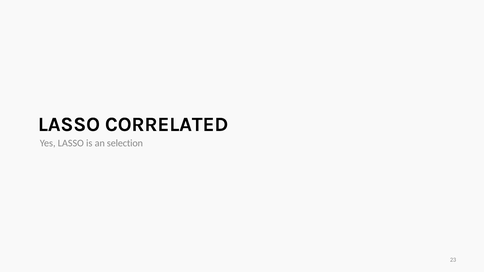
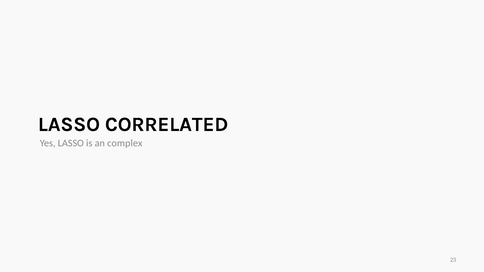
selection: selection -> complex
